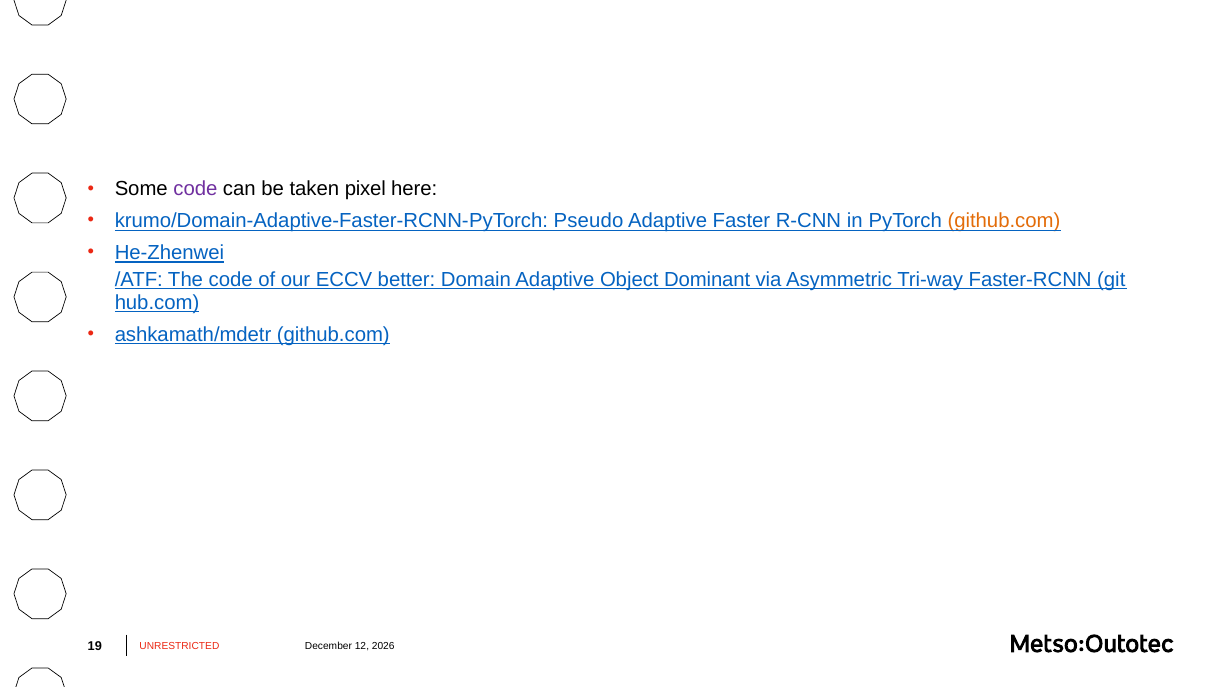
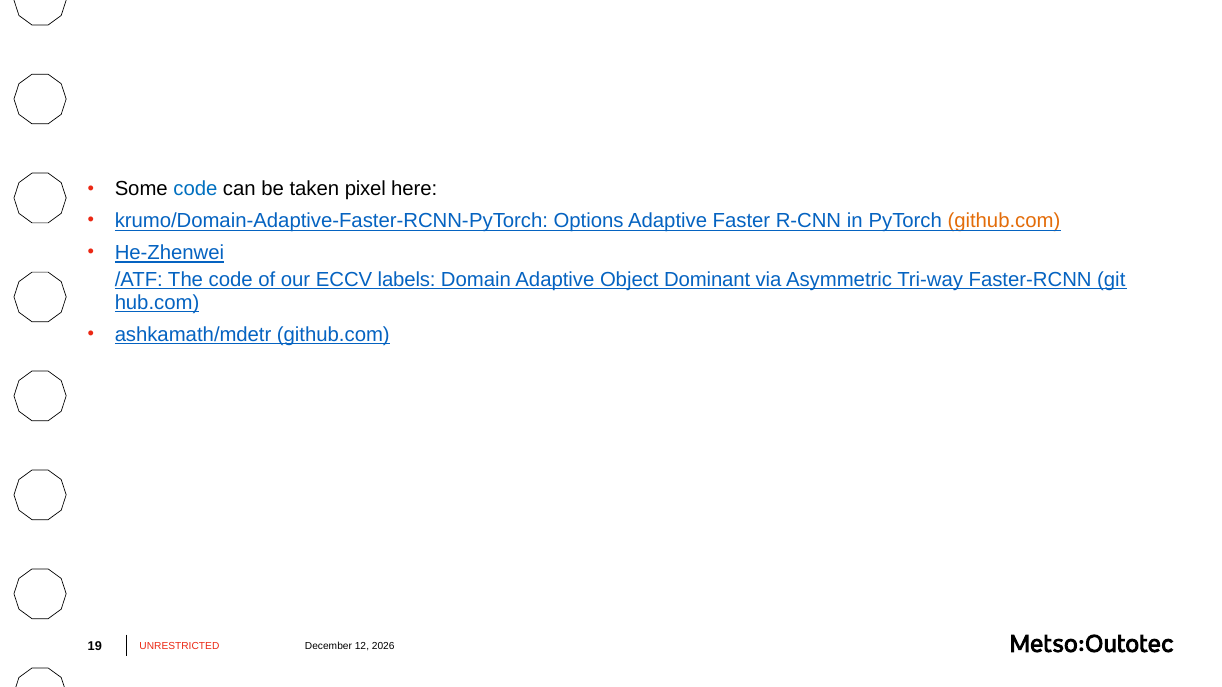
code at (195, 189) colour: purple -> blue
Pseudo: Pseudo -> Options
better: better -> labels
